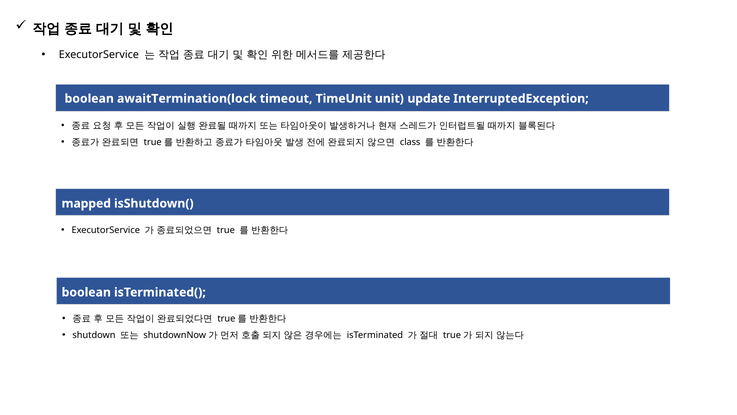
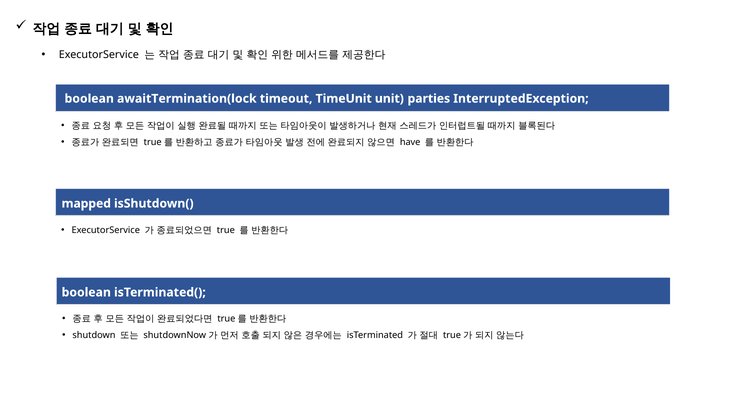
update: update -> parties
class: class -> have
